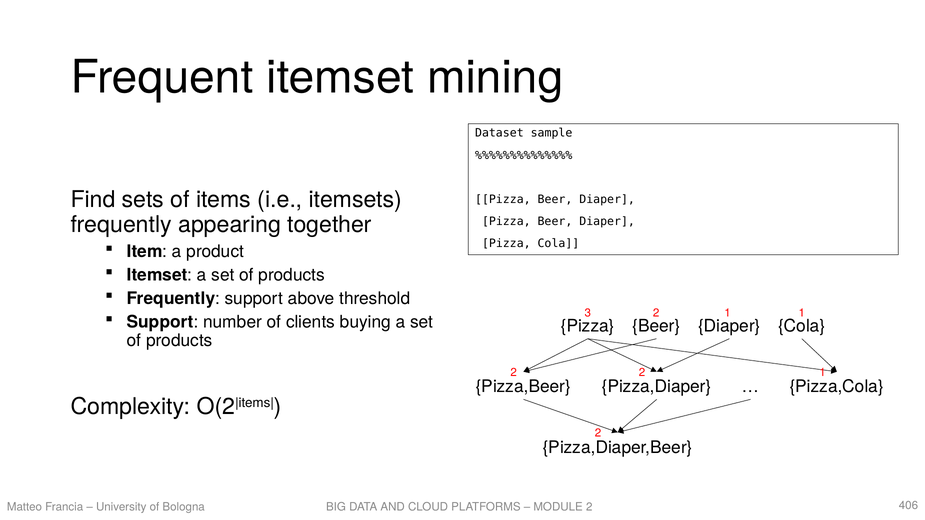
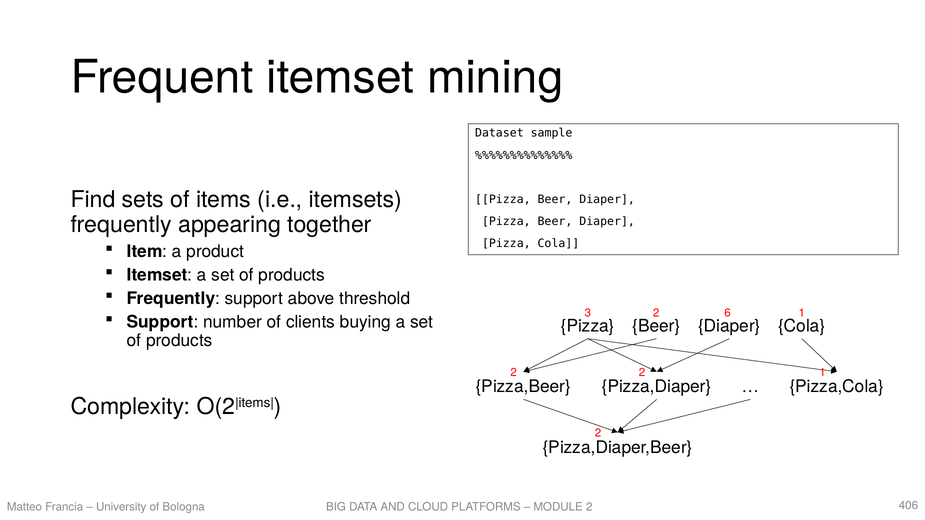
3 2 1: 1 -> 6
